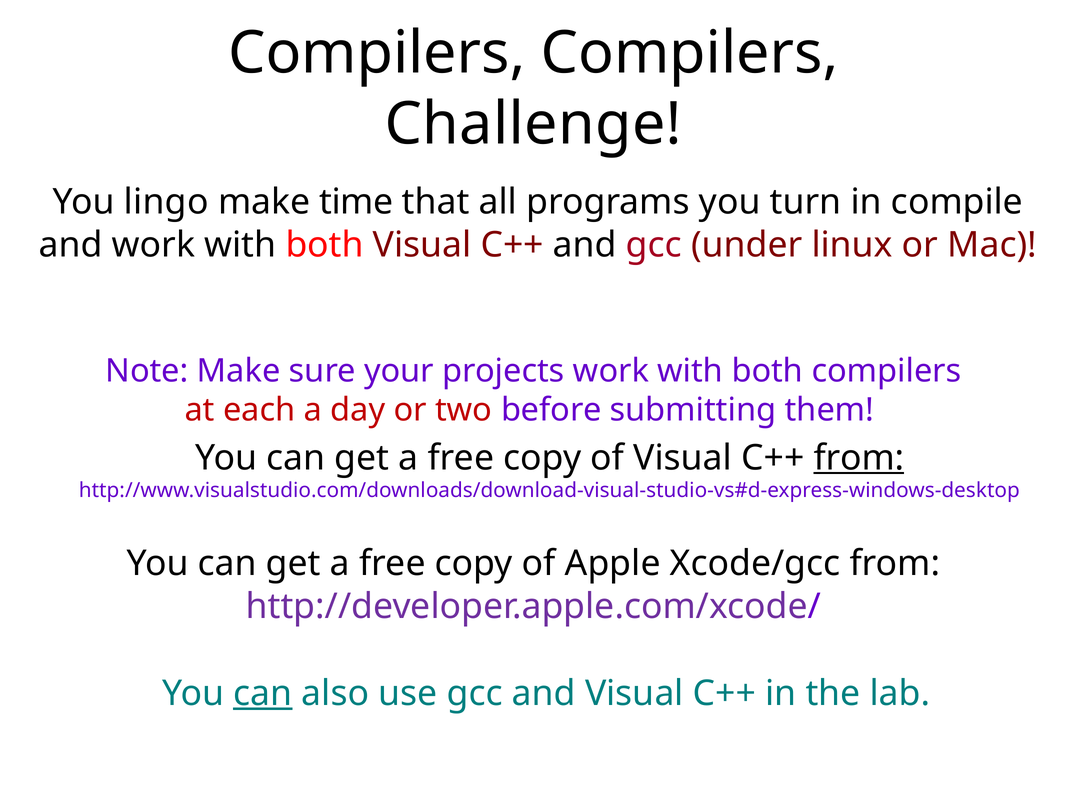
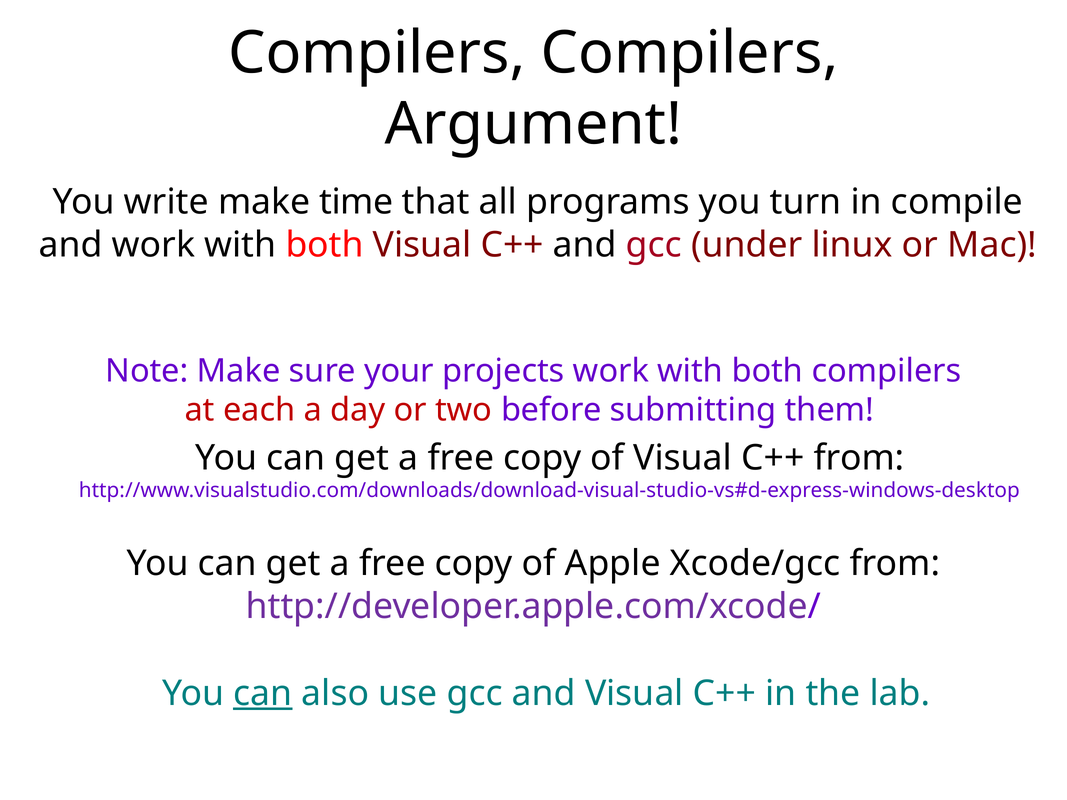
Challenge: Challenge -> Argument
lingo: lingo -> write
from at (859, 458) underline: present -> none
